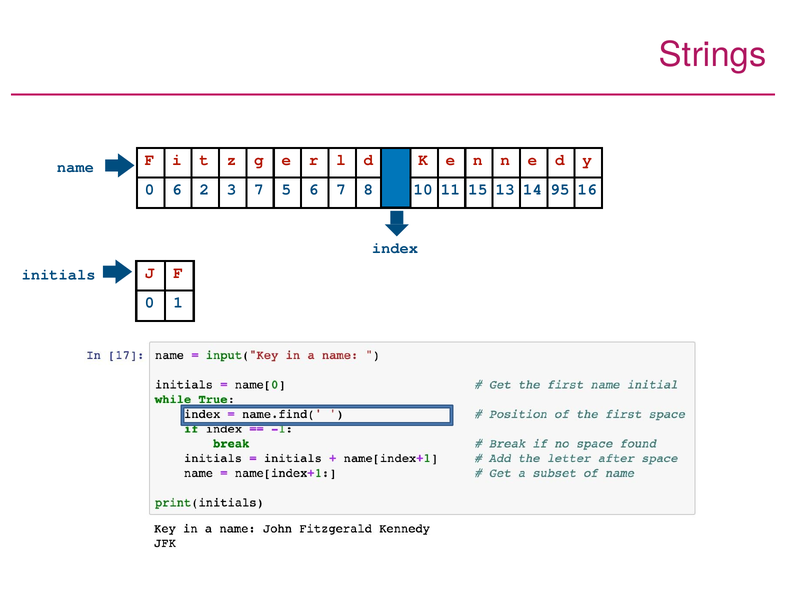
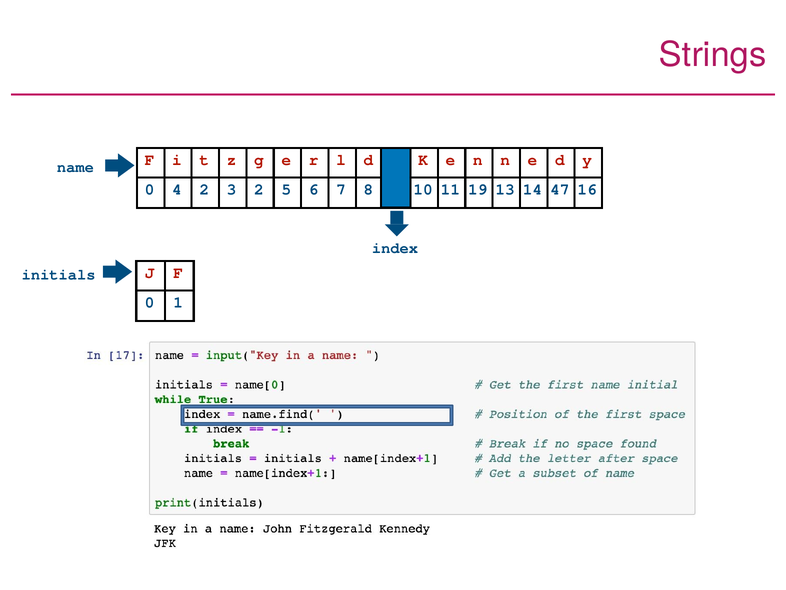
0 6: 6 -> 4
3 7: 7 -> 2
15: 15 -> 19
95: 95 -> 47
